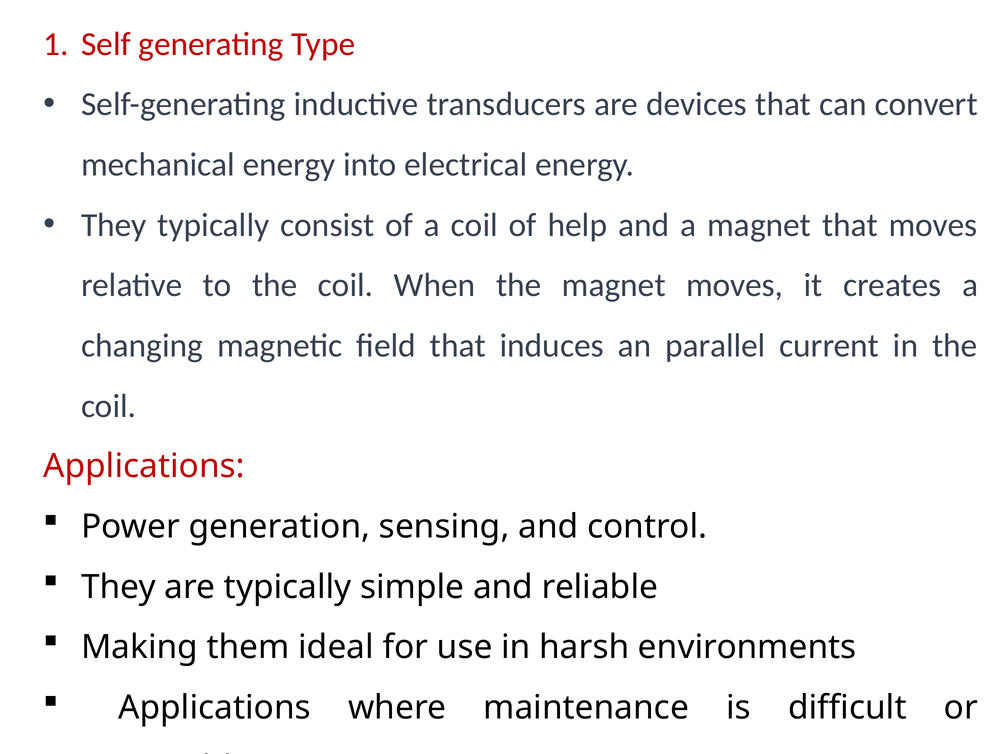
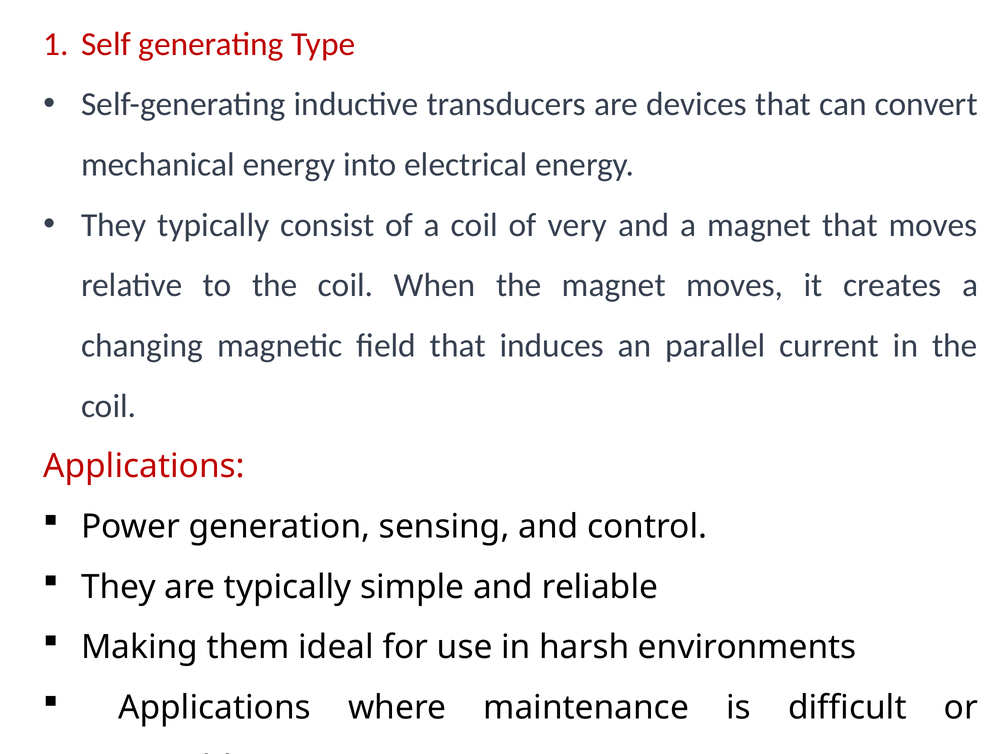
help: help -> very
